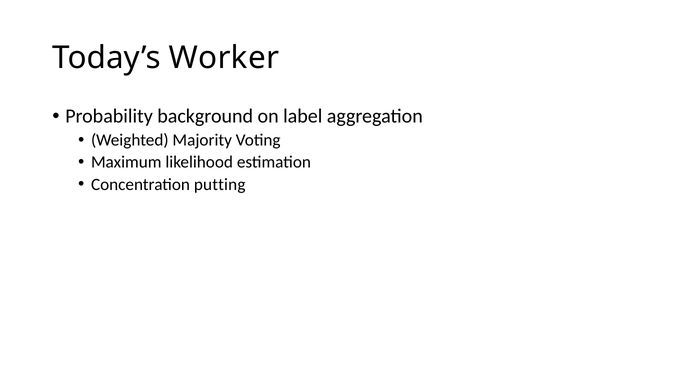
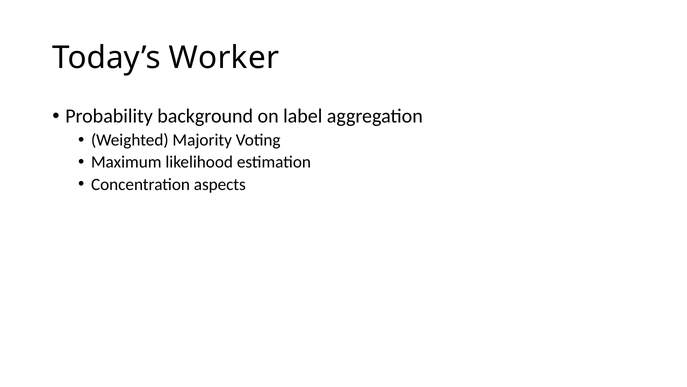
putting: putting -> aspects
